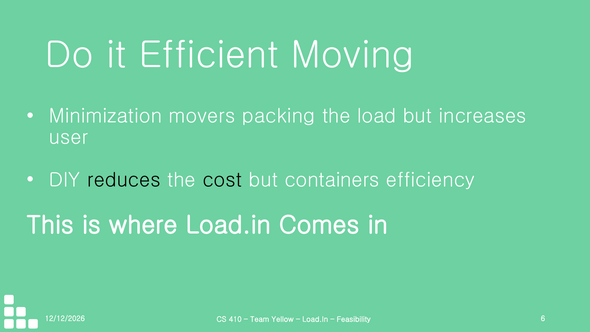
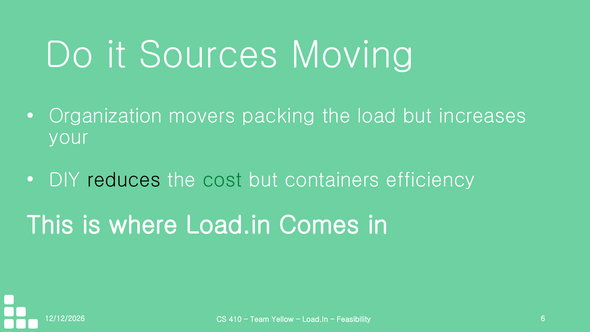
Efficient: Efficient -> Sources
Minimization: Minimization -> Organization
user: user -> your
cost colour: black -> green
